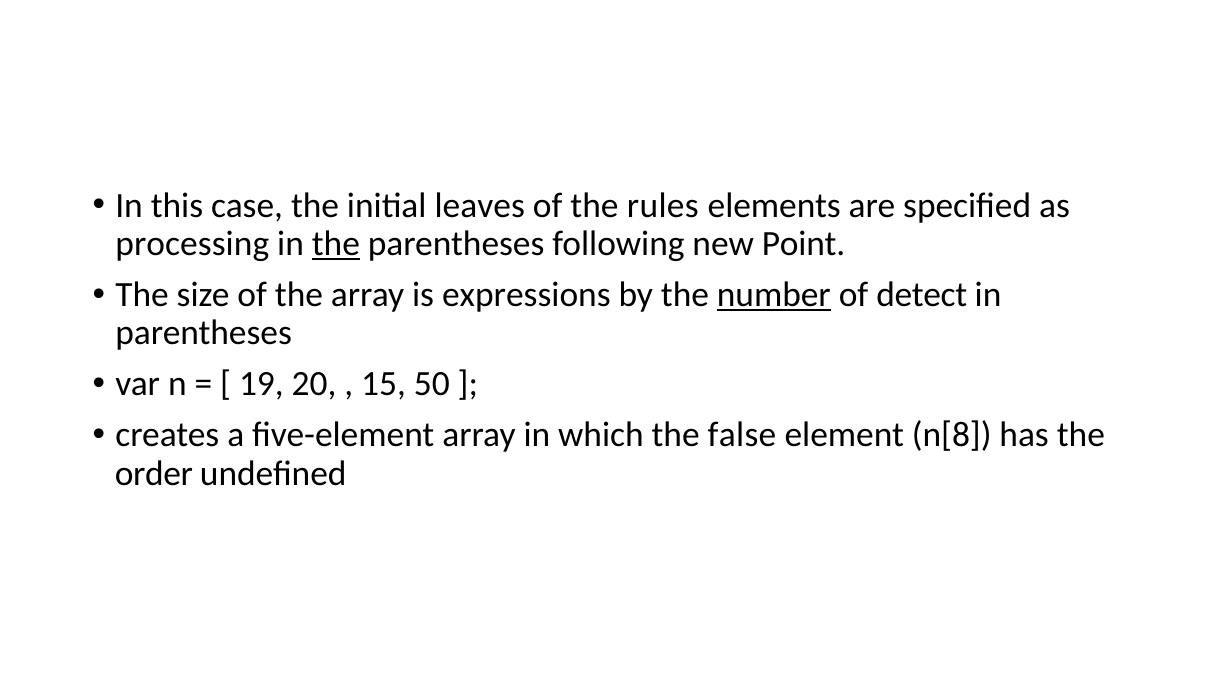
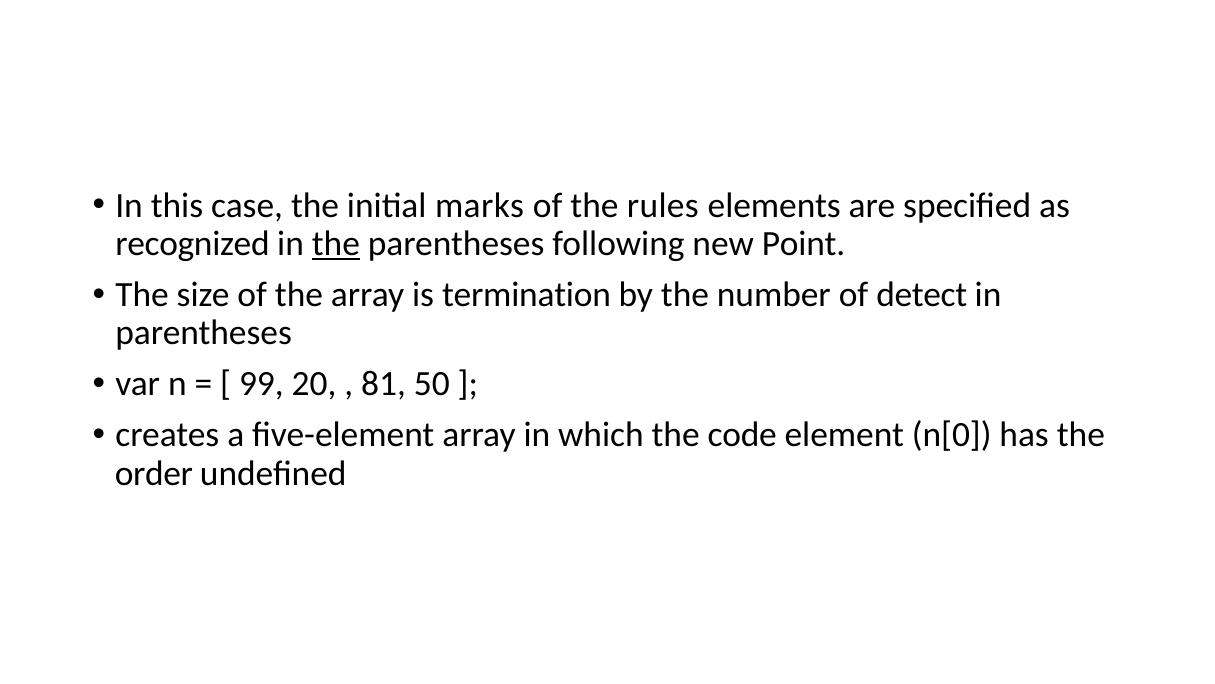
leaves: leaves -> marks
processing: processing -> recognized
expressions: expressions -> termination
number underline: present -> none
19: 19 -> 99
15: 15 -> 81
false: false -> code
n[8: n[8 -> n[0
